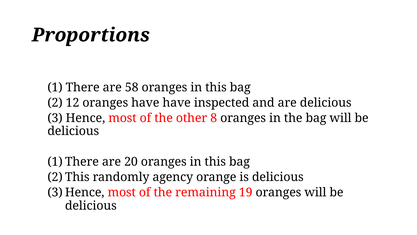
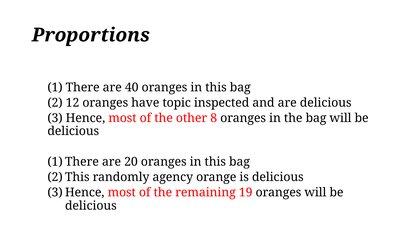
58: 58 -> 40
have have: have -> topic
